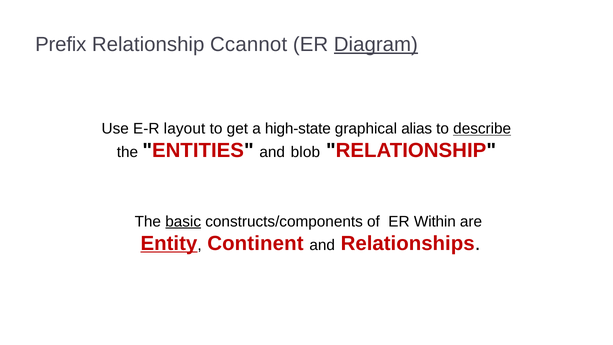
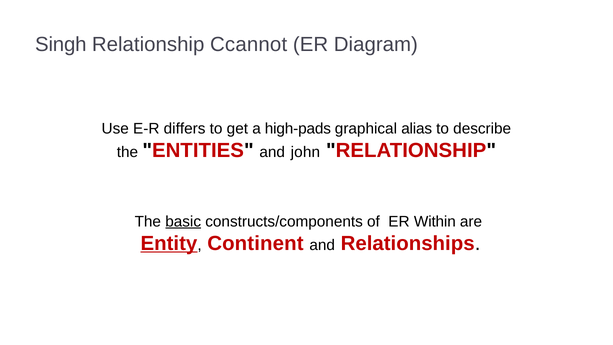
Prefix: Prefix -> Singh
Diagram underline: present -> none
layout: layout -> differs
high-state: high-state -> high-pads
describe underline: present -> none
blob: blob -> john
